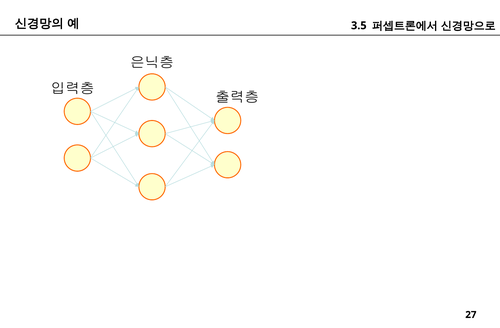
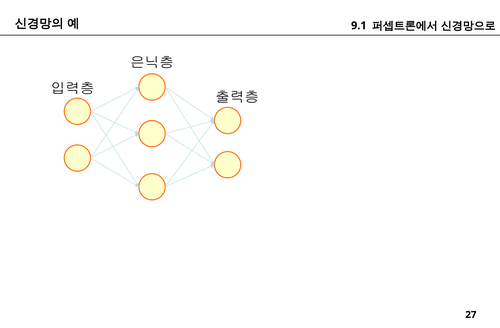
3.5: 3.5 -> 9.1
